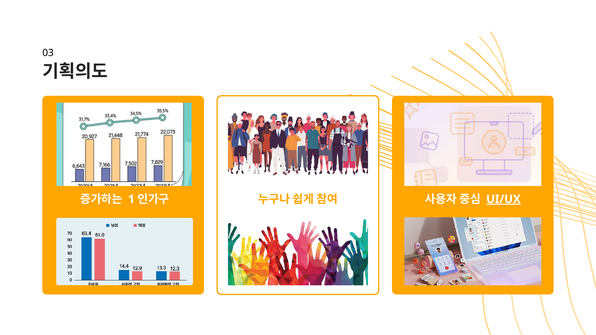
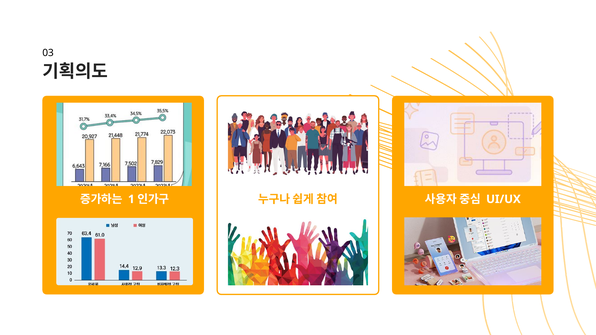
UI/UX underline: present -> none
